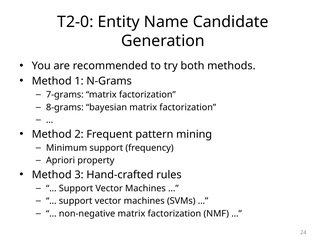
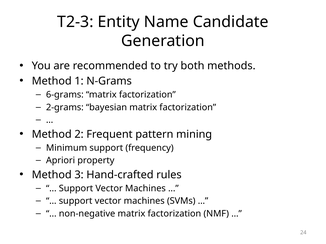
T2-0: T2-0 -> T2-3
7-grams: 7-grams -> 6-grams
8-grams: 8-grams -> 2-grams
